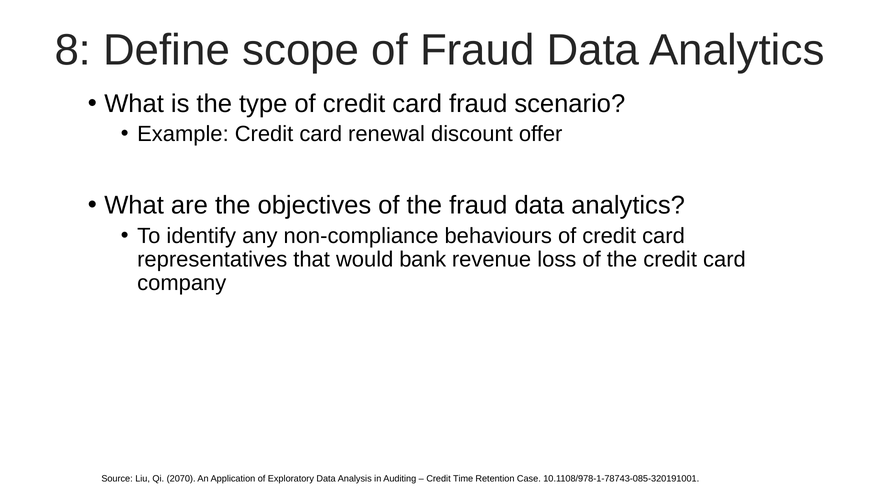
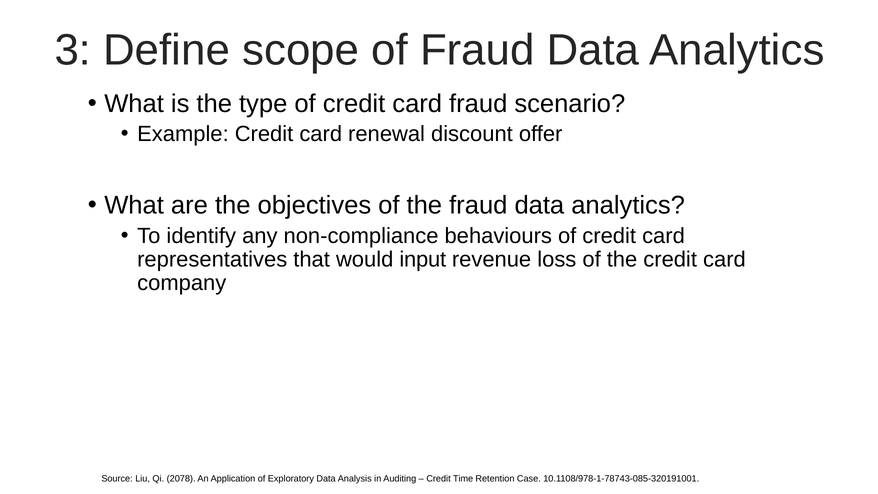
8: 8 -> 3
bank: bank -> input
2070: 2070 -> 2078
